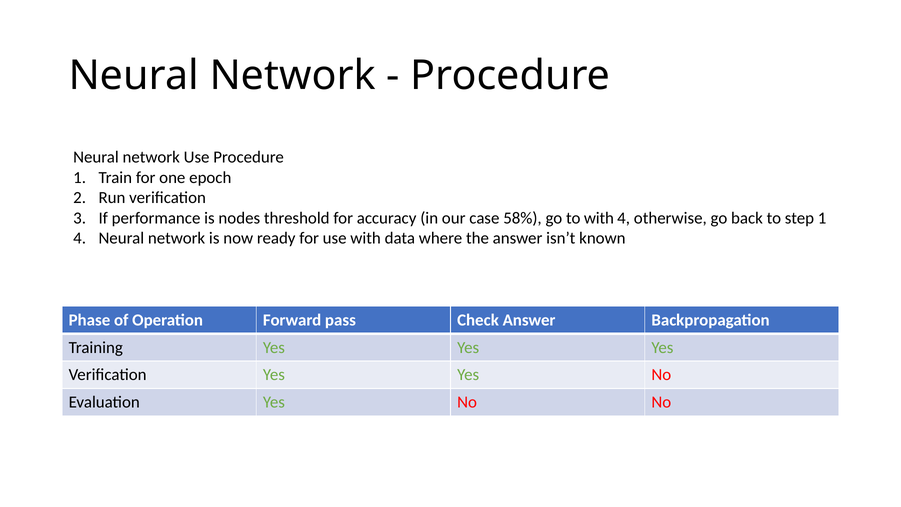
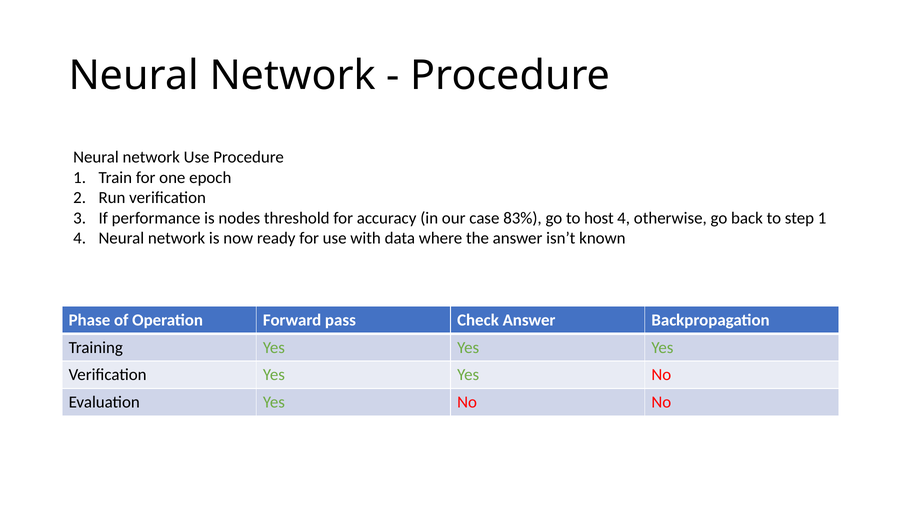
58%: 58% -> 83%
to with: with -> host
